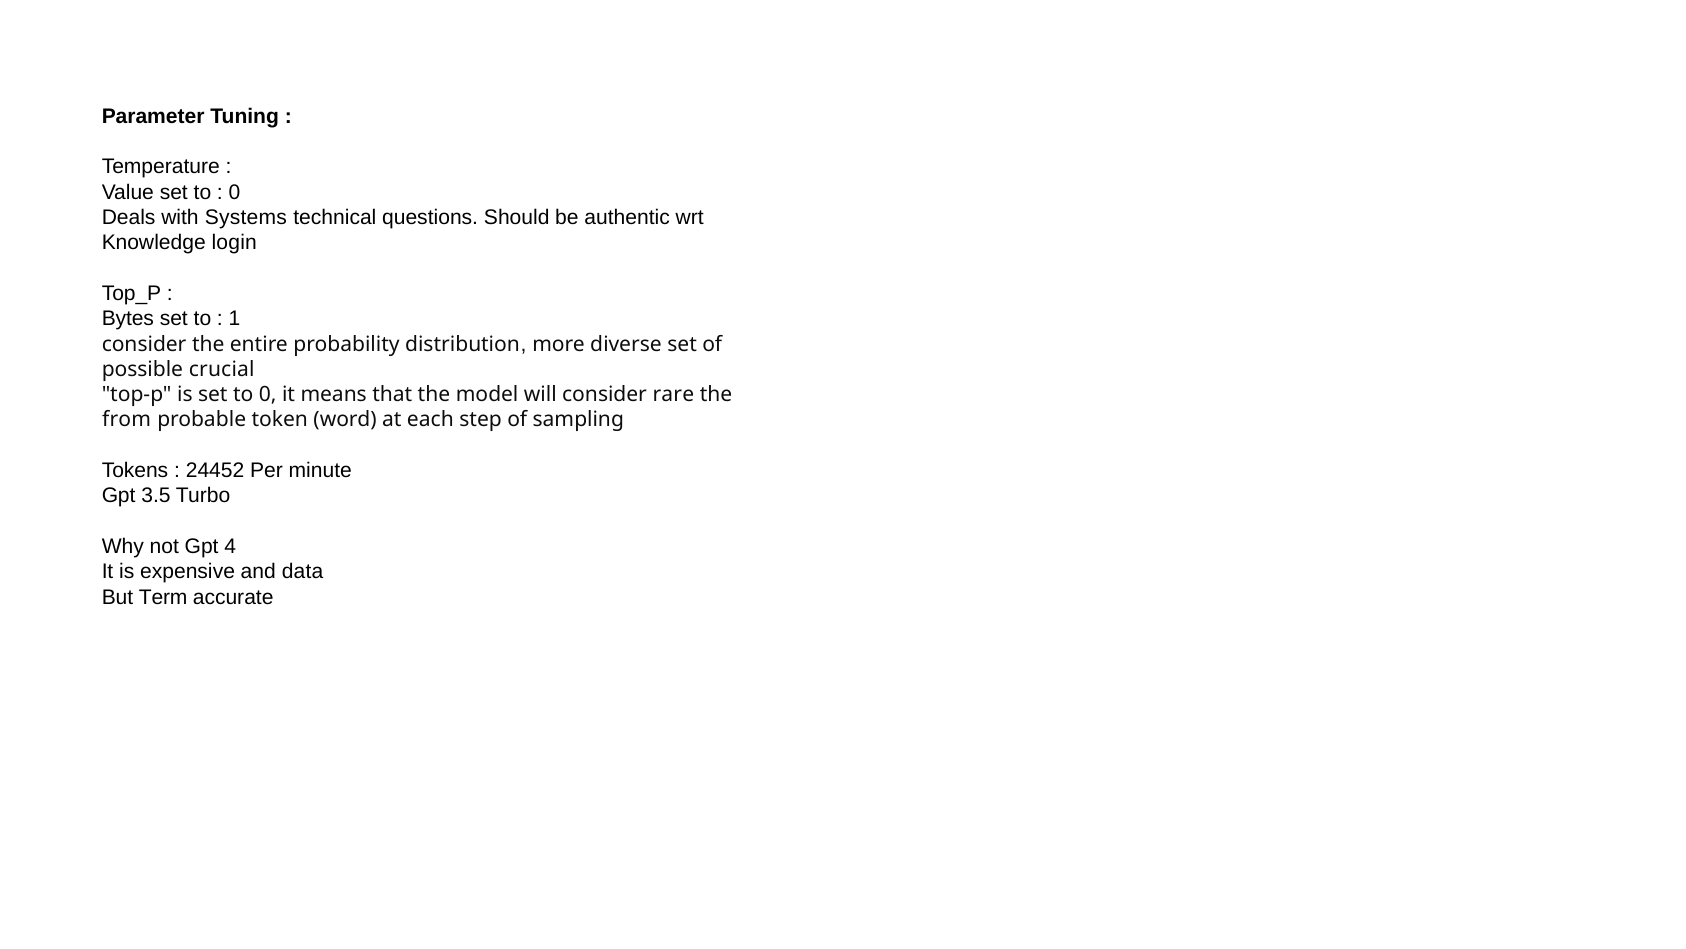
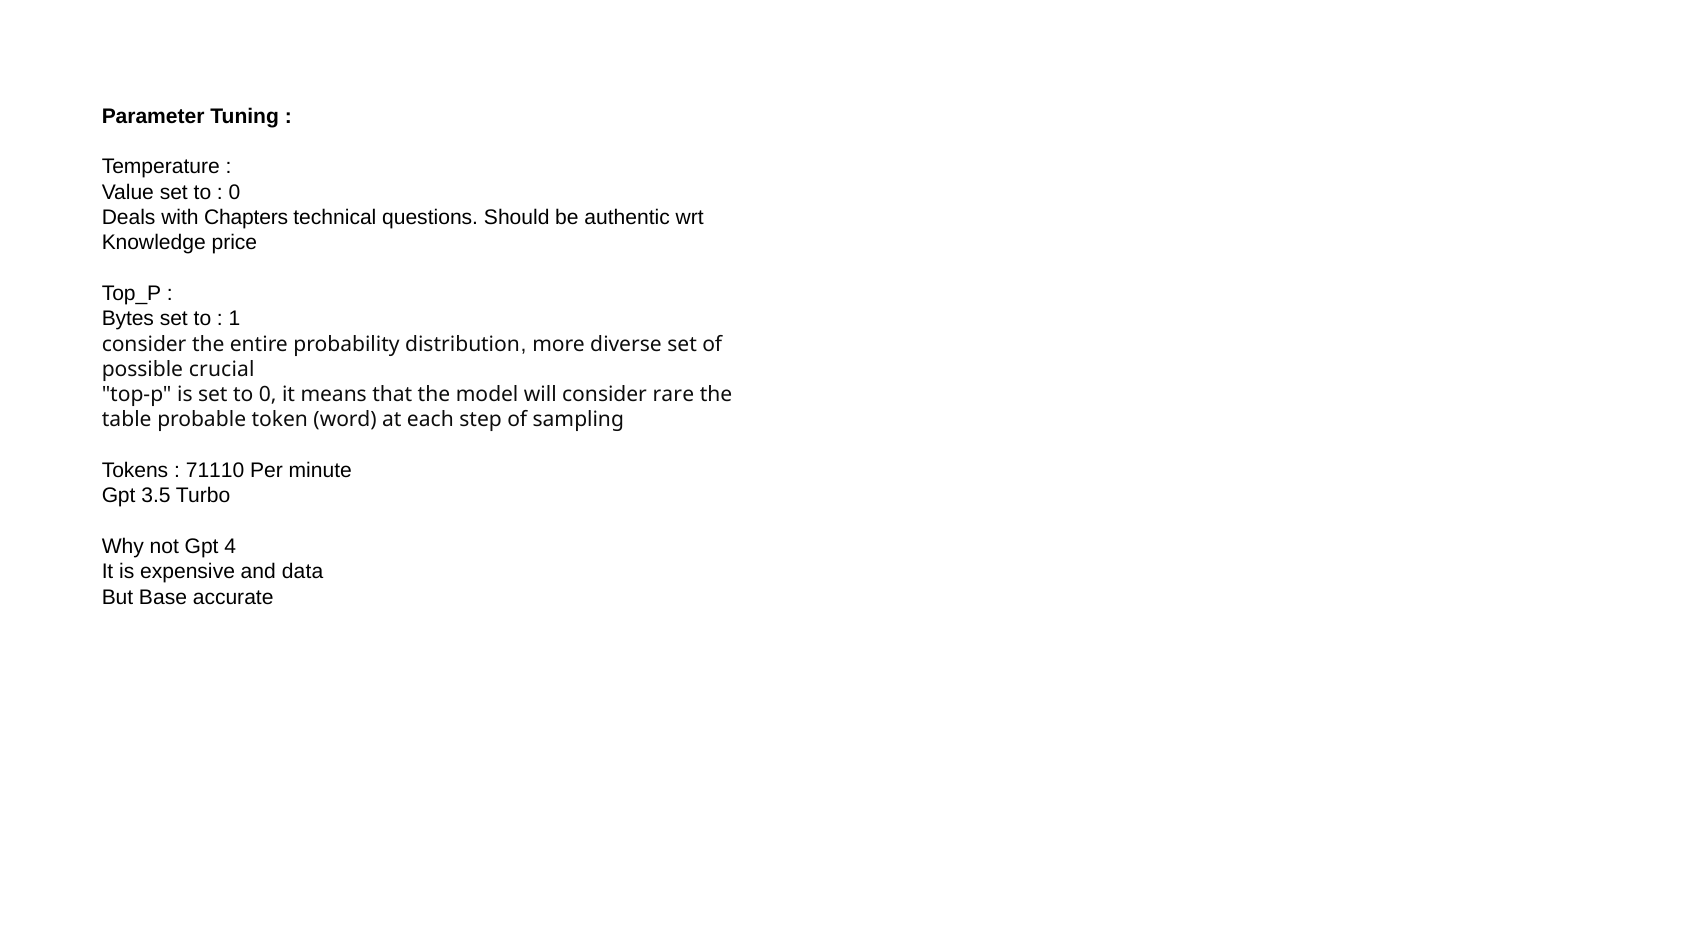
Systems: Systems -> Chapters
login: login -> price
from: from -> table
24452: 24452 -> 71110
Term: Term -> Base
